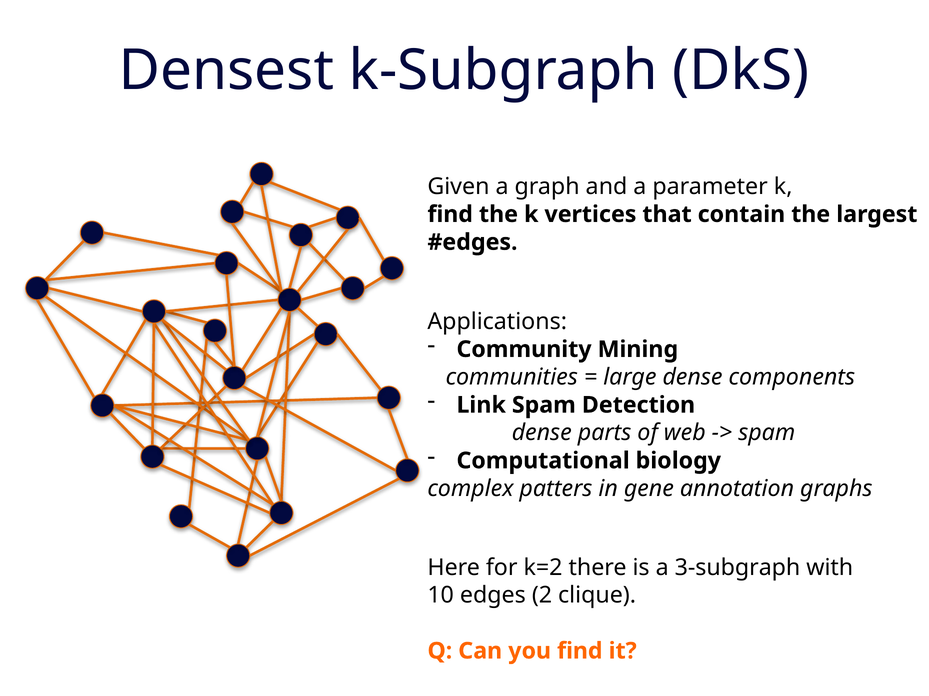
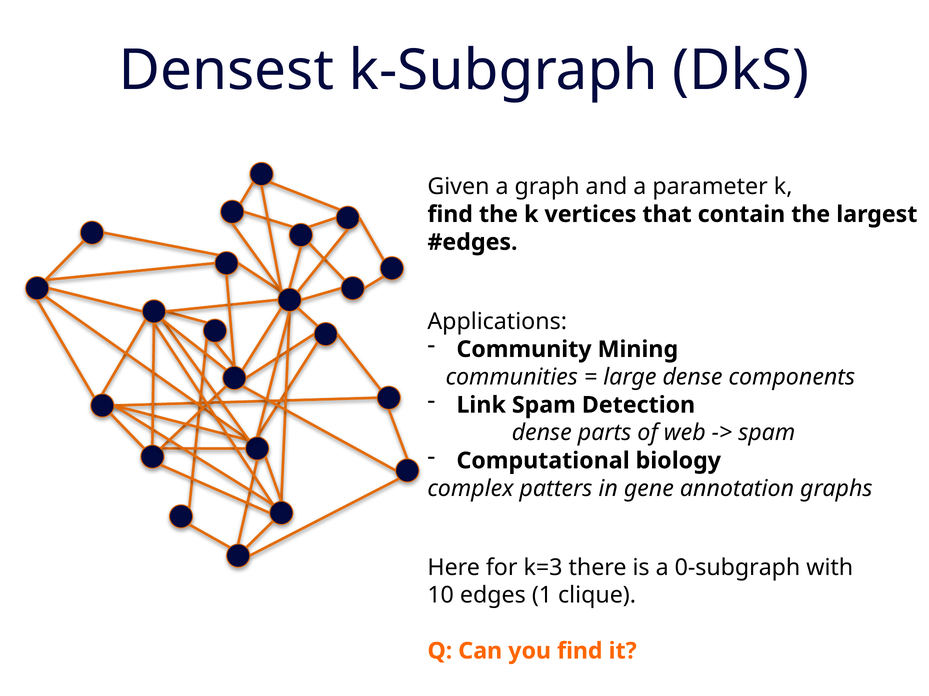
k=2: k=2 -> k=3
3-subgraph: 3-subgraph -> 0-subgraph
2: 2 -> 1
